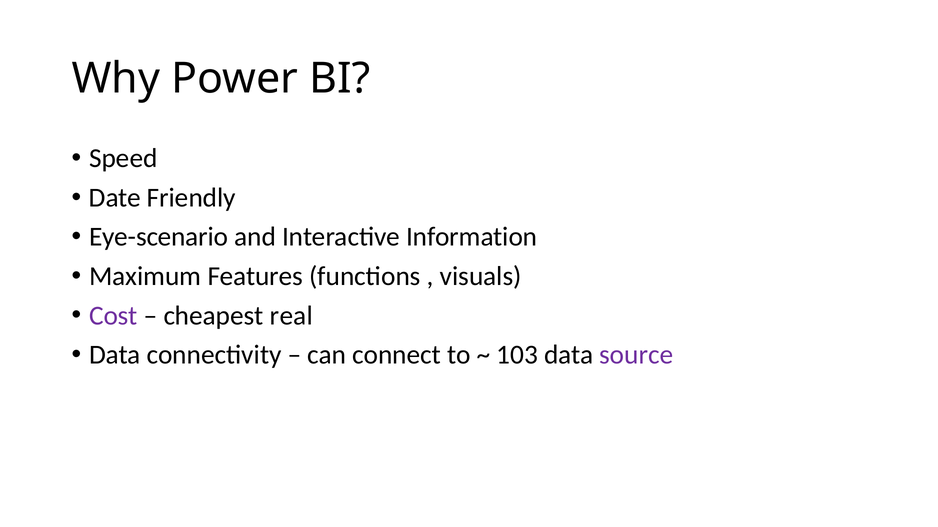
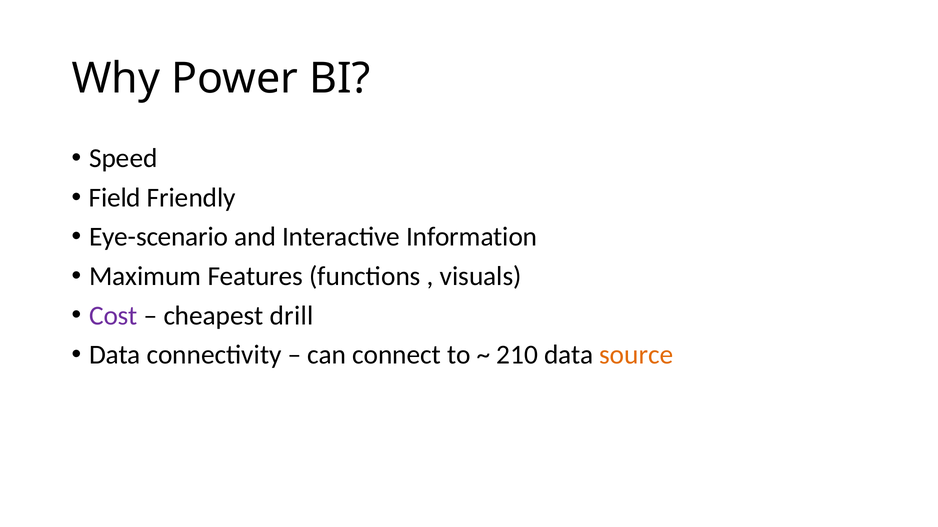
Date: Date -> Field
real: real -> drill
103: 103 -> 210
source colour: purple -> orange
